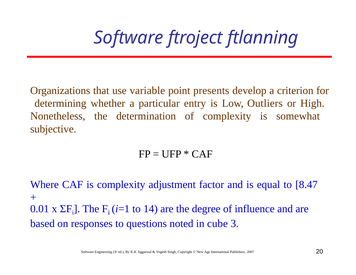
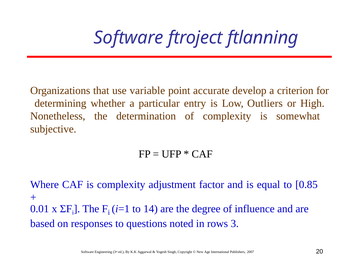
presents: presents -> accurate
8.47: 8.47 -> 0.85
cube: cube -> rows
